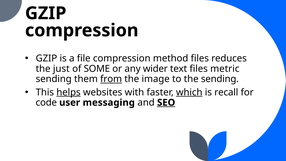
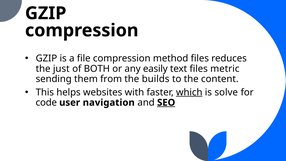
SOME: SOME -> BOTH
wider: wider -> easily
from underline: present -> none
image: image -> builds
the sending: sending -> content
helps underline: present -> none
recall: recall -> solve
messaging: messaging -> navigation
